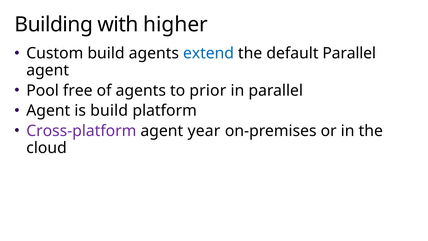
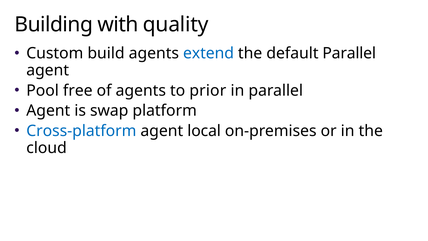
higher: higher -> quality
is build: build -> swap
Cross-platform colour: purple -> blue
year: year -> local
